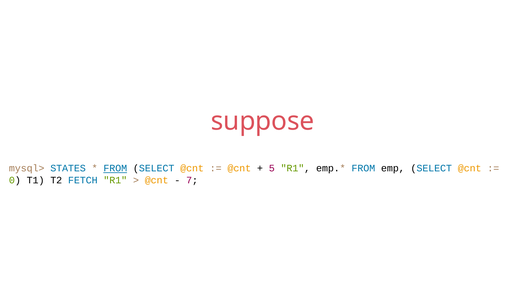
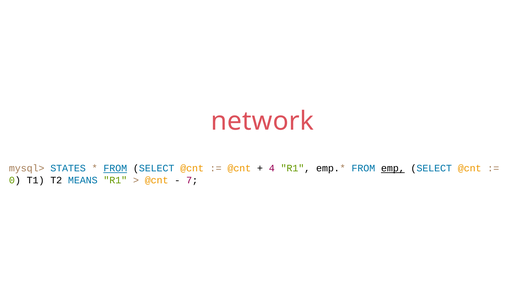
suppose: suppose -> network
5: 5 -> 4
emp underline: none -> present
FETCH: FETCH -> MEANS
